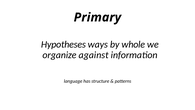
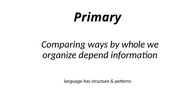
Hypotheses: Hypotheses -> Comparing
against: against -> depend
